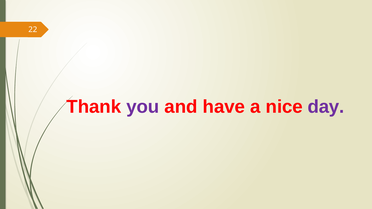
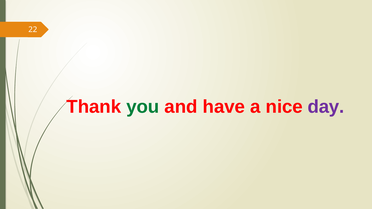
you colour: purple -> green
